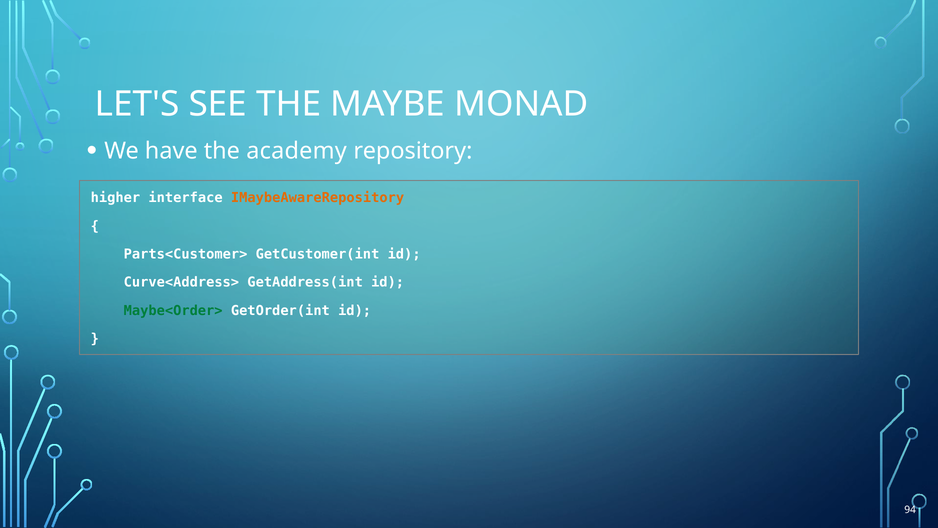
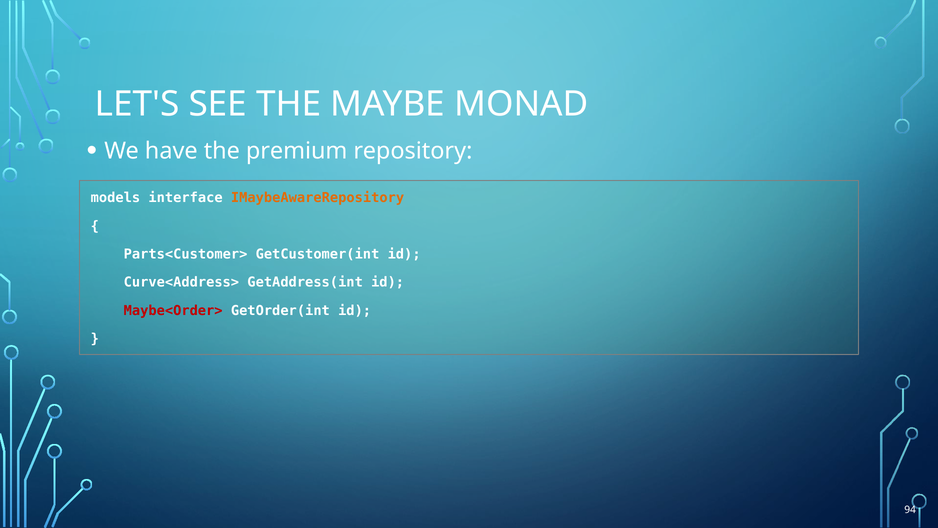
academy: academy -> premium
higher: higher -> models
Maybe<Order> colour: green -> red
